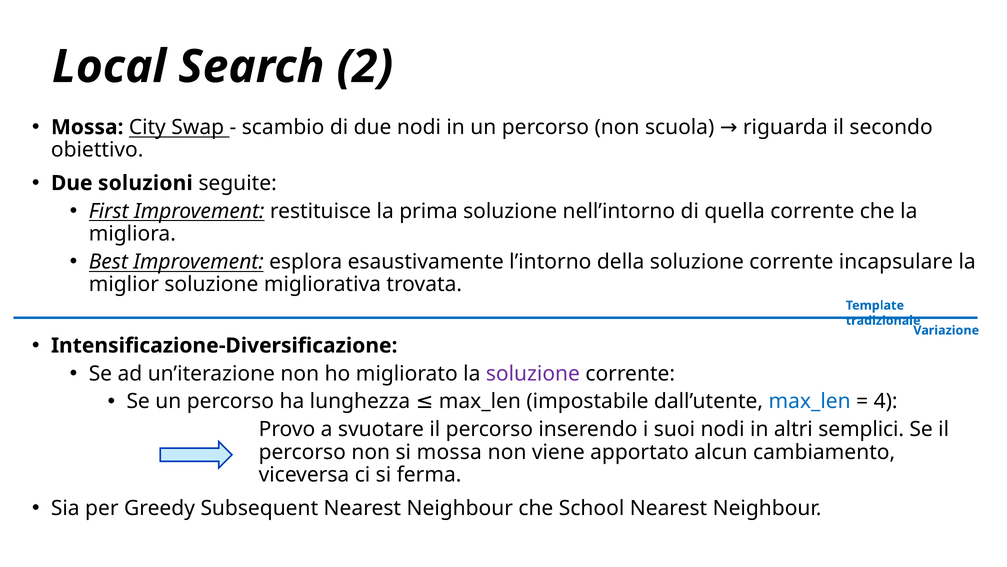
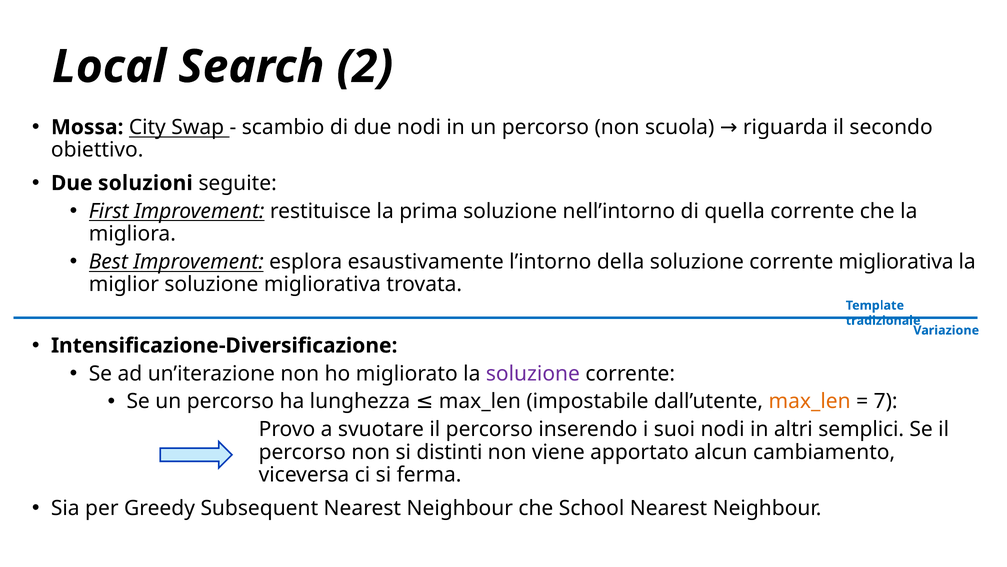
corrente incapsulare: incapsulare -> migliorativa
max_len at (810, 401) colour: blue -> orange
4: 4 -> 7
si mossa: mossa -> distinti
